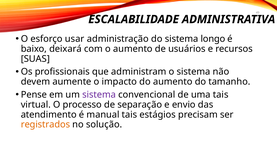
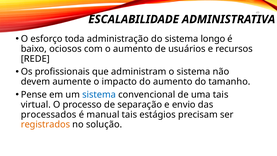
usar: usar -> toda
deixará: deixará -> ociosos
SUAS: SUAS -> REDE
sistema at (99, 94) colour: purple -> blue
atendimento: atendimento -> processados
